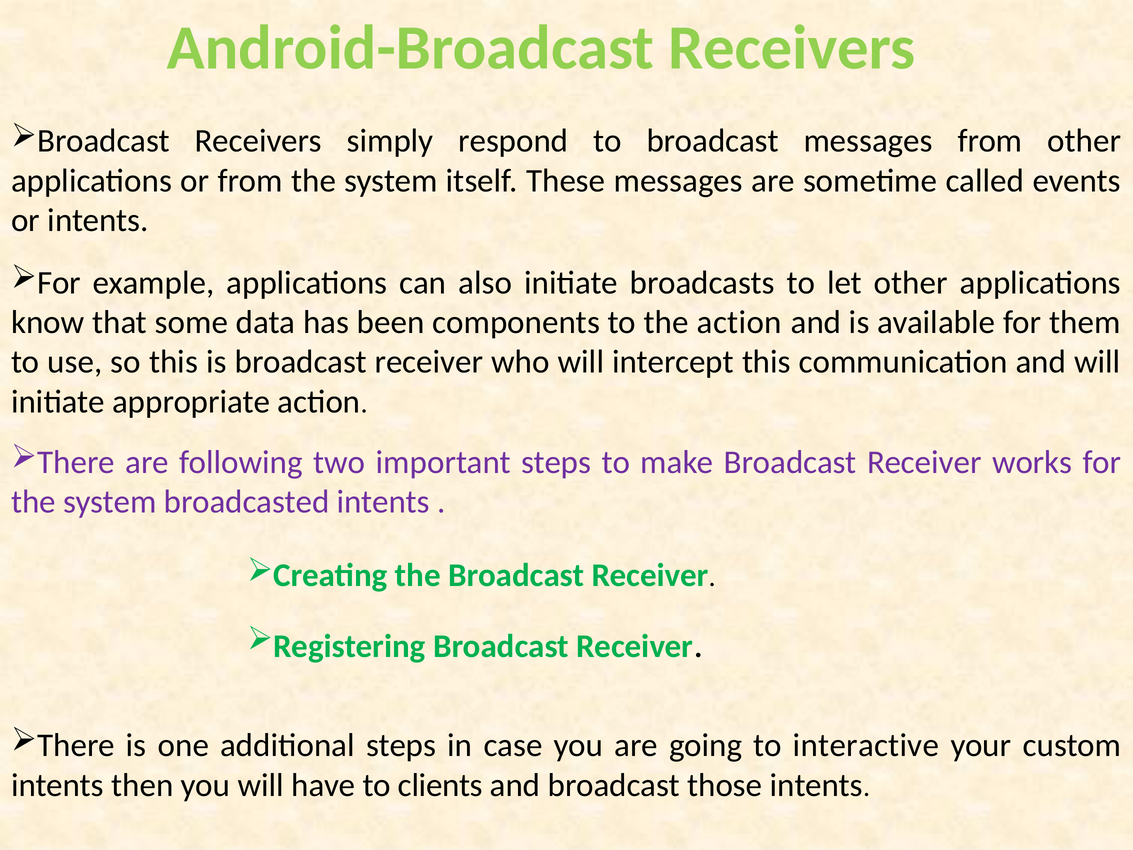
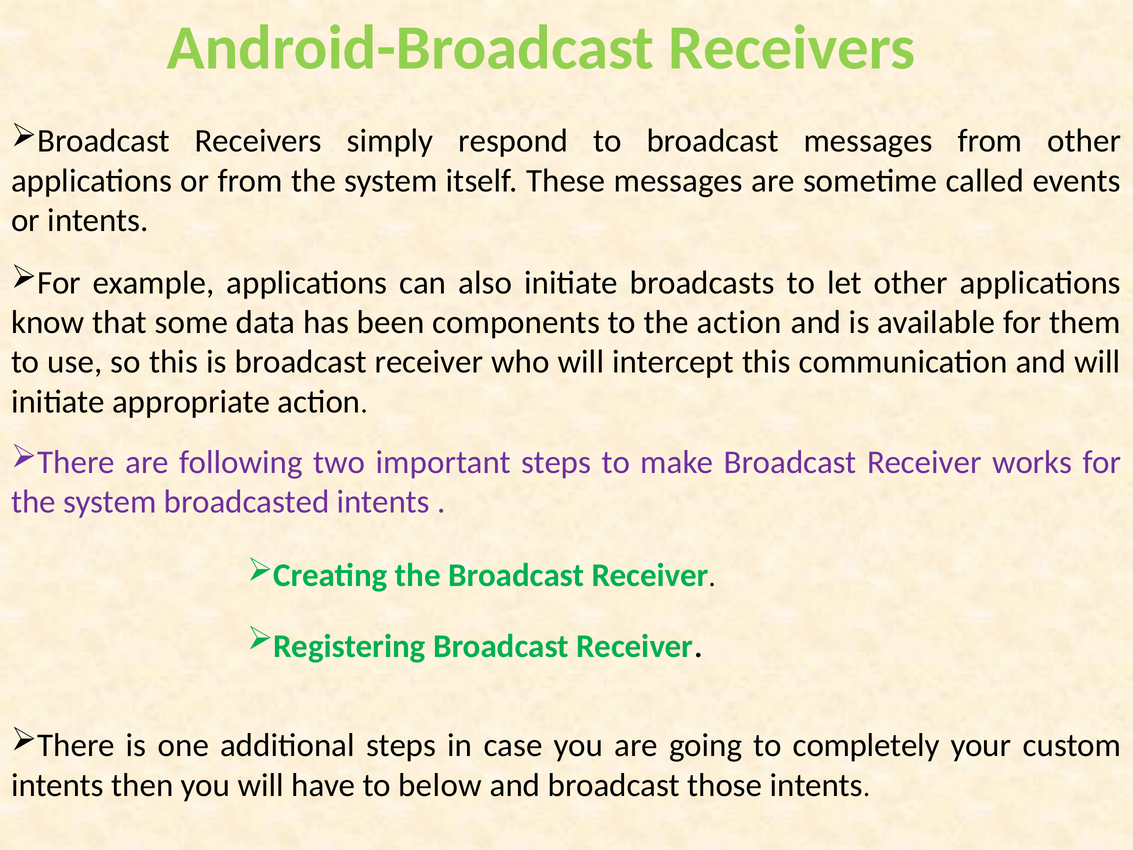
interactive: interactive -> completely
clients: clients -> below
